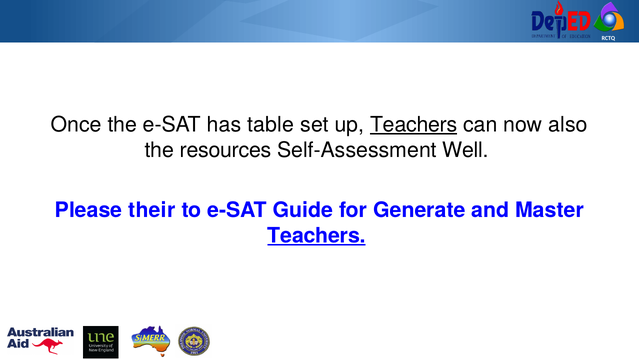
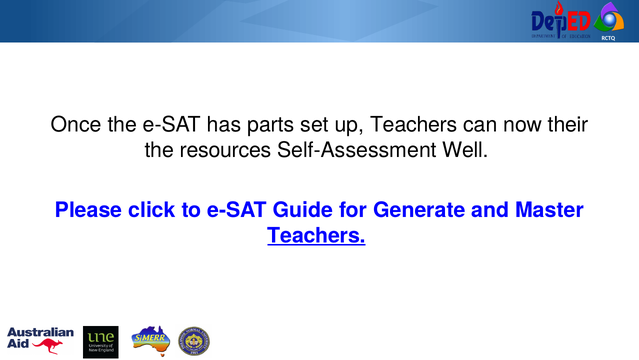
table: table -> parts
Teachers at (414, 125) underline: present -> none
also: also -> their
their: their -> click
